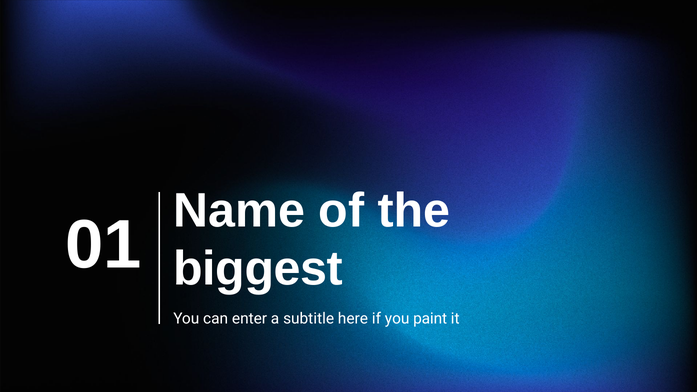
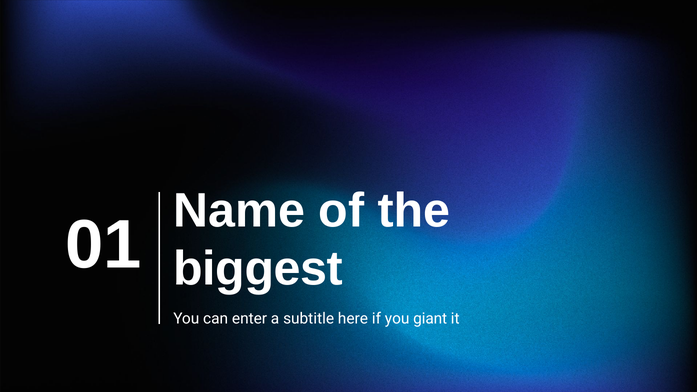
paint: paint -> giant
